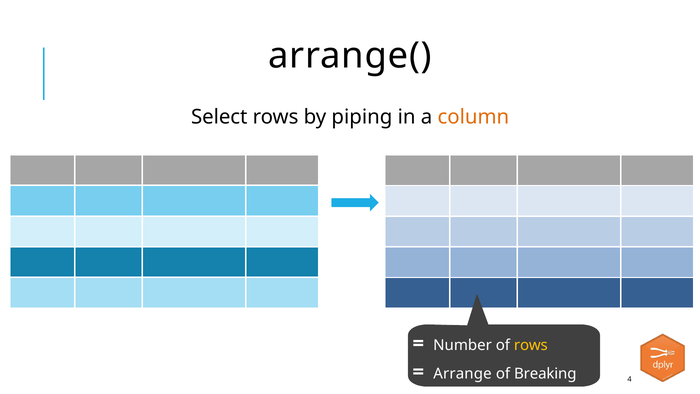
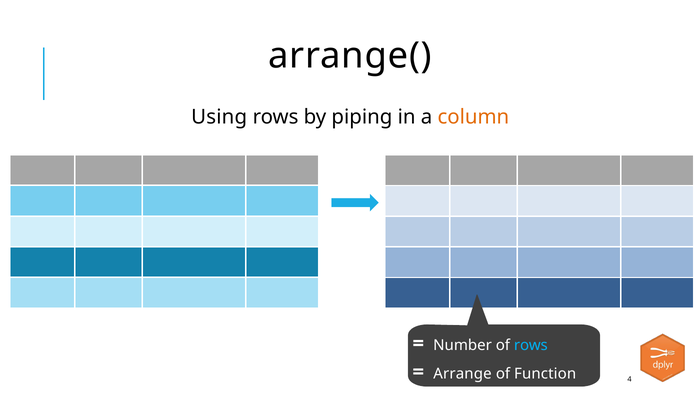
Select: Select -> Using
rows at (531, 345) colour: yellow -> light blue
Breaking: Breaking -> Function
